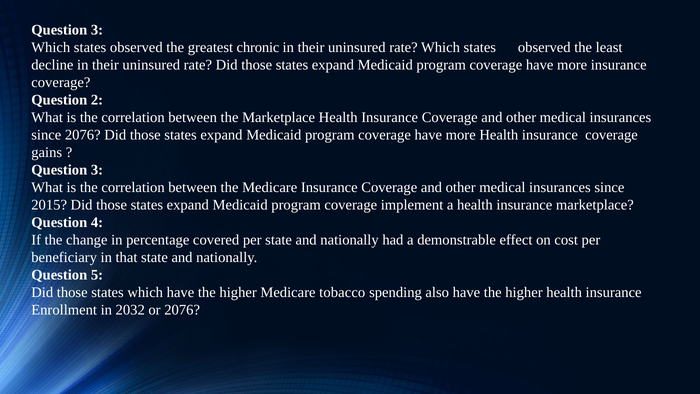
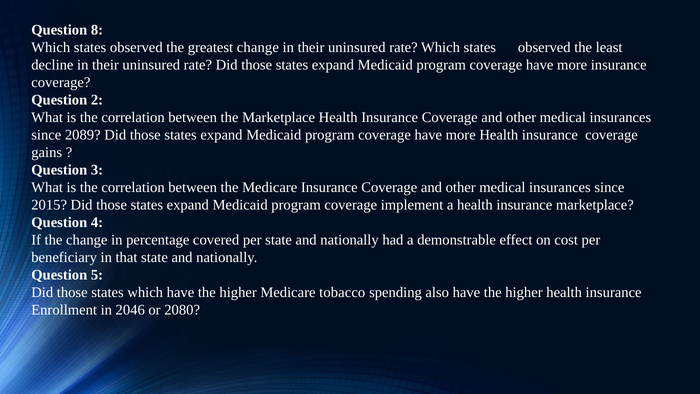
3 at (97, 30): 3 -> 8
greatest chronic: chronic -> change
since 2076: 2076 -> 2089
2032: 2032 -> 2046
or 2076: 2076 -> 2080
